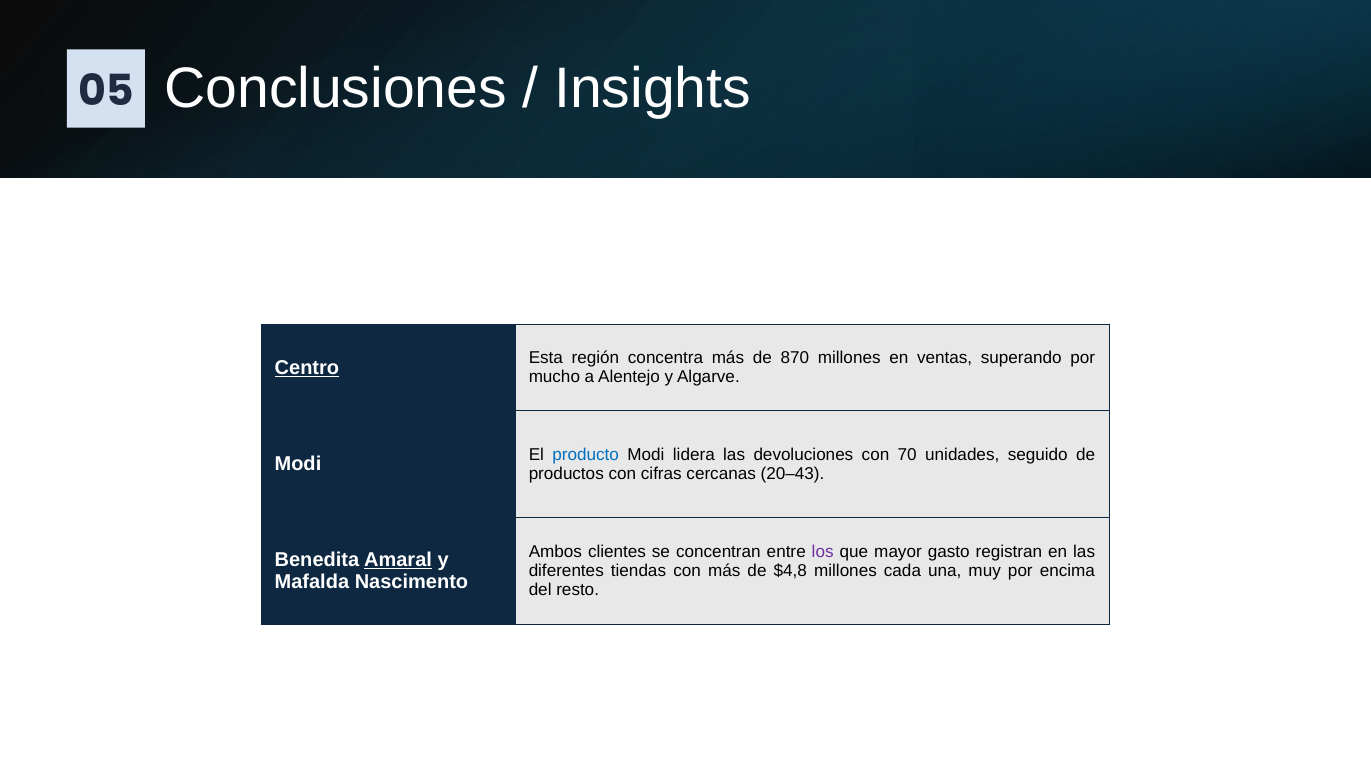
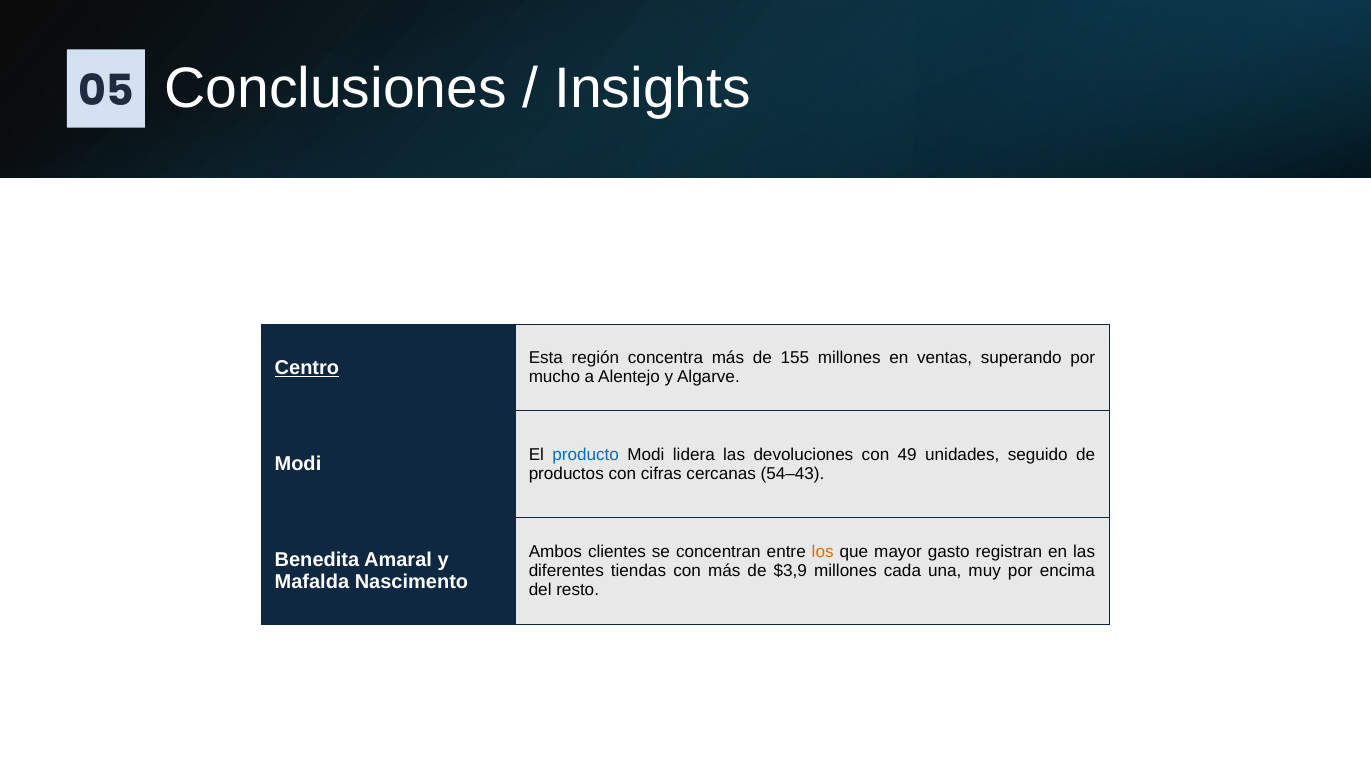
870: 870 -> 155
70: 70 -> 49
20–43: 20–43 -> 54–43
los colour: purple -> orange
Amaral underline: present -> none
$4,8: $4,8 -> $3,9
